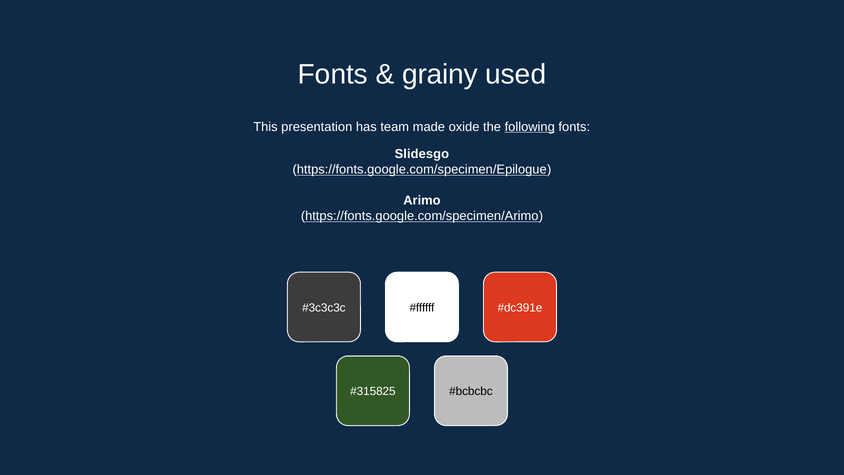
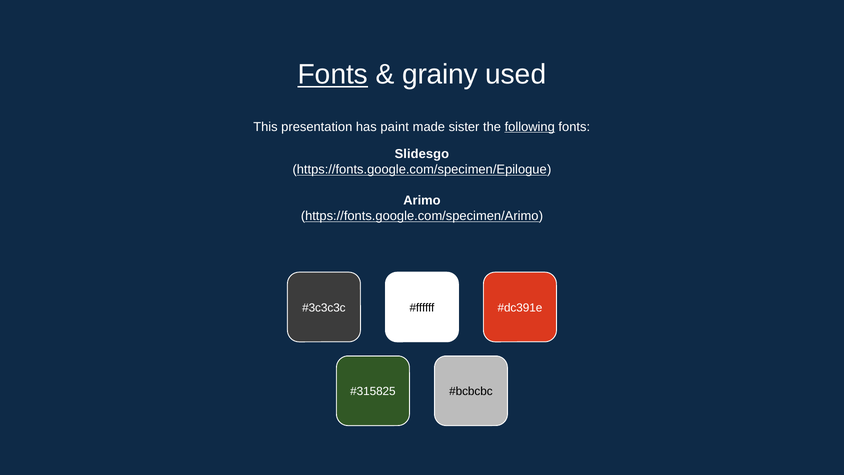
Fonts at (333, 74) underline: none -> present
team: team -> paint
oxide: oxide -> sister
